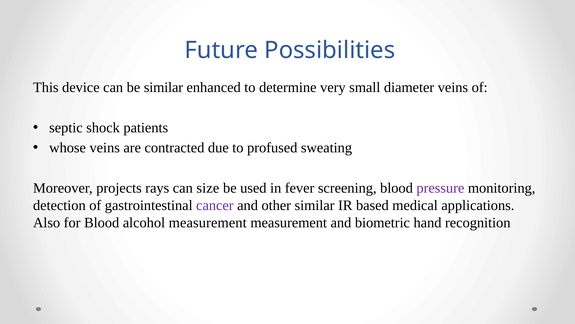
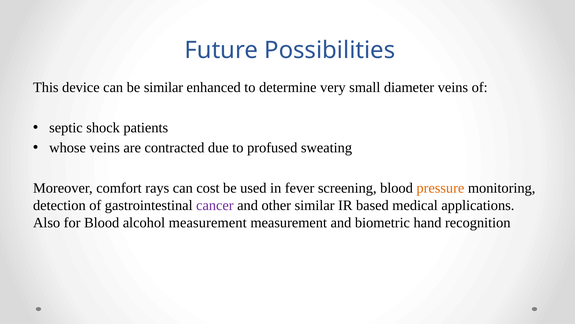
projects: projects -> comfort
size: size -> cost
pressure colour: purple -> orange
